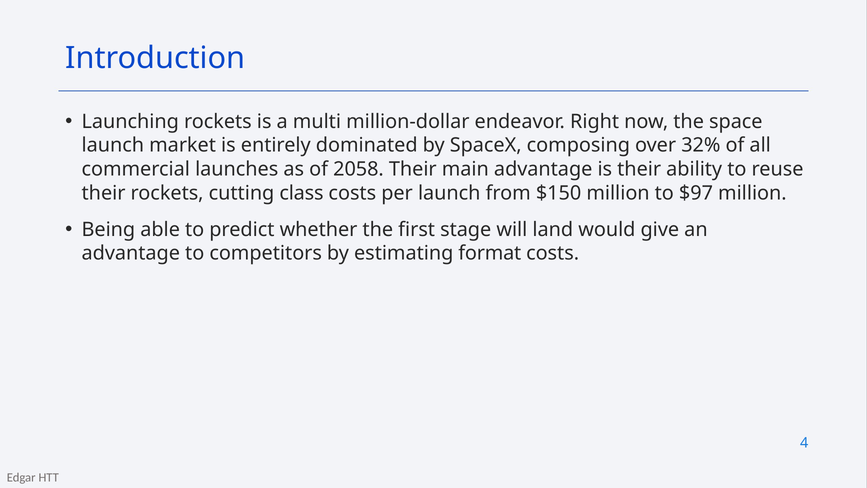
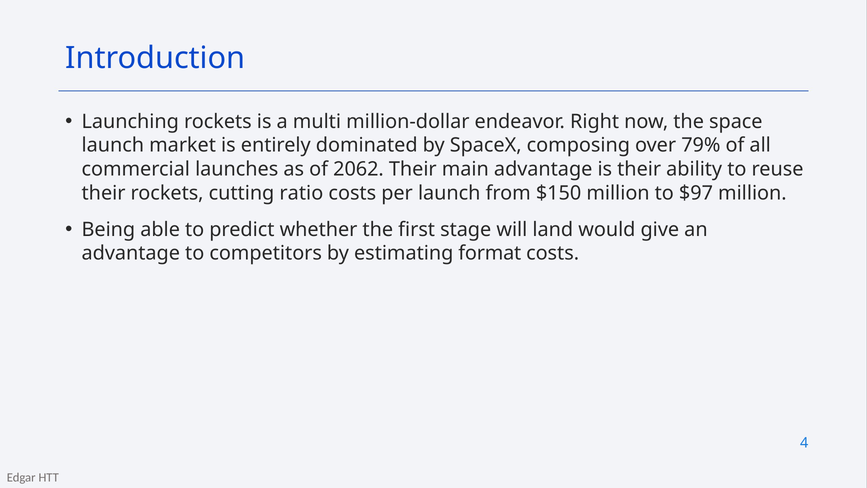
32%: 32% -> 79%
2058: 2058 -> 2062
class: class -> ratio
